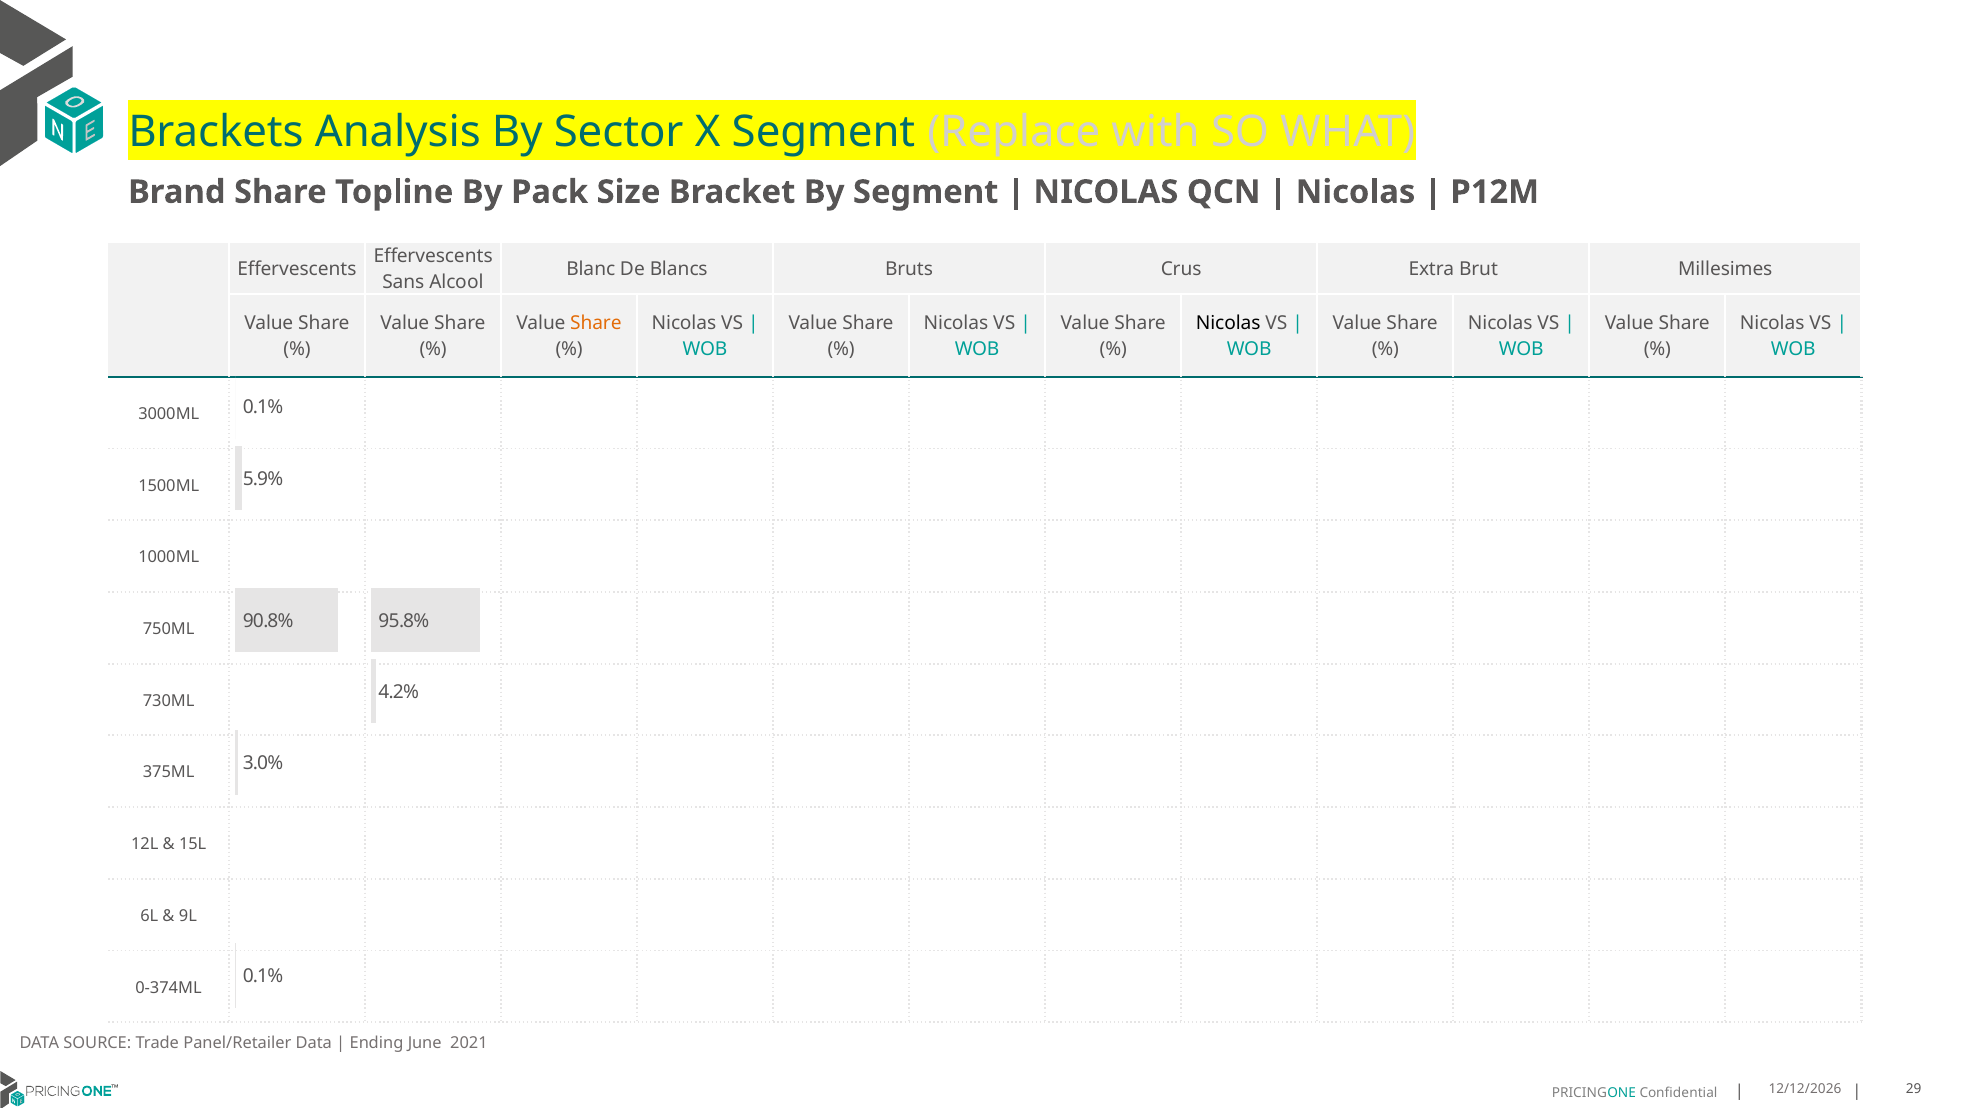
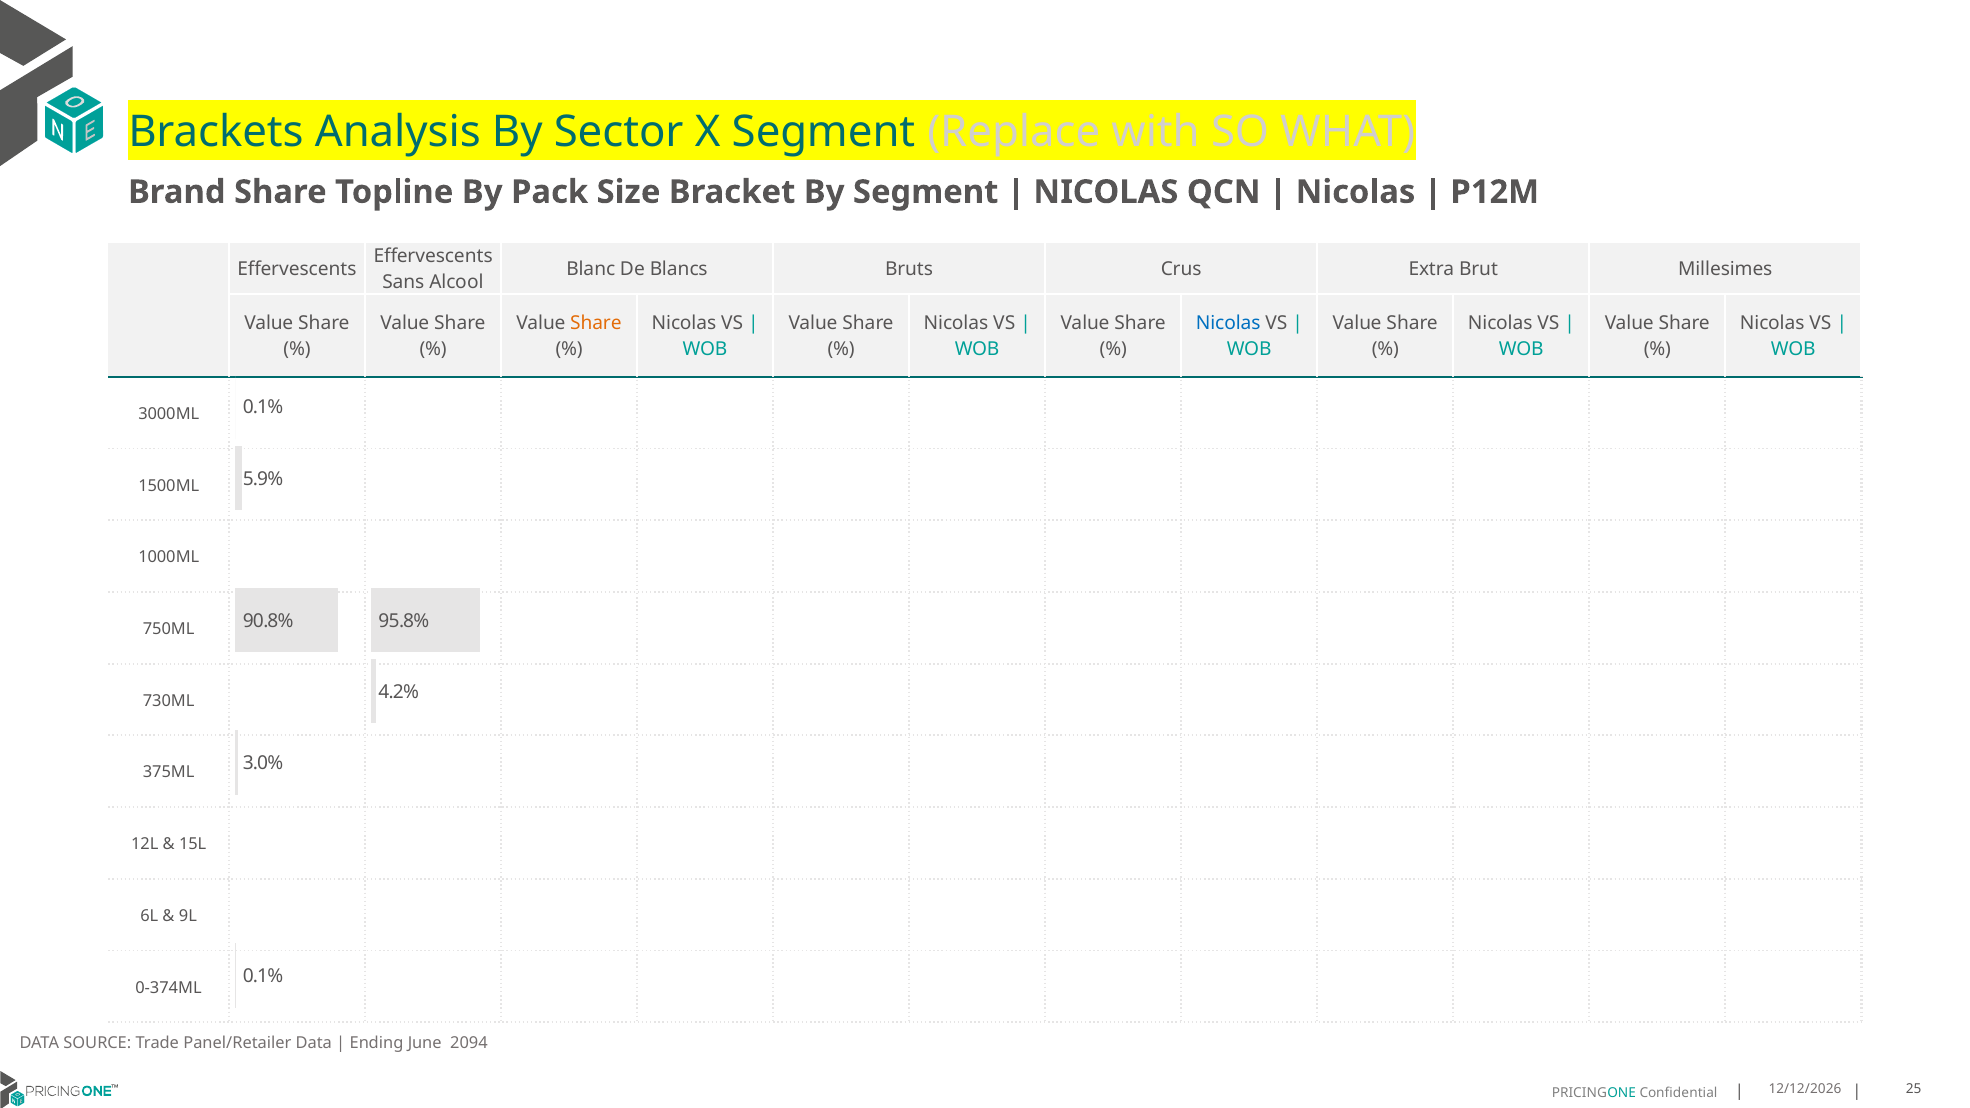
Nicolas at (1228, 323) colour: black -> blue
2021: 2021 -> 2094
29: 29 -> 25
